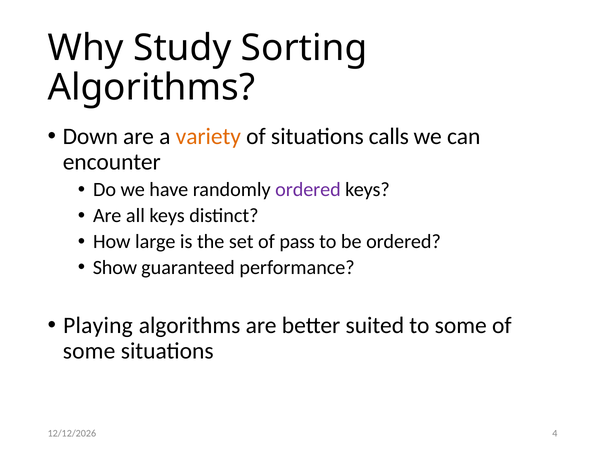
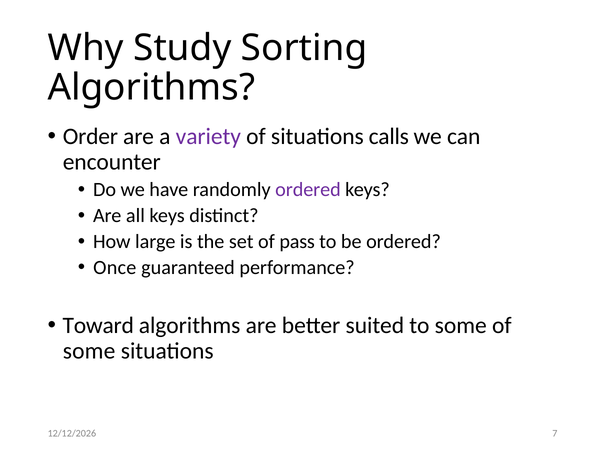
Down: Down -> Order
variety colour: orange -> purple
Show: Show -> Once
Playing: Playing -> Toward
4: 4 -> 7
